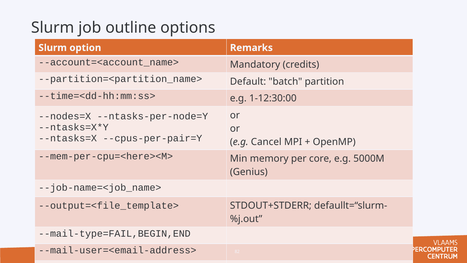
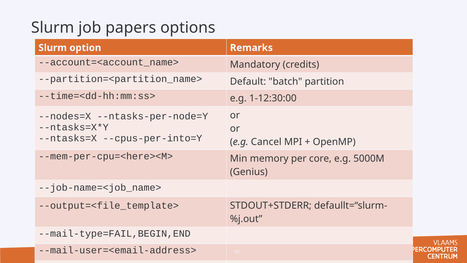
outline: outline -> papers
--cpus-per-pair=Y: --cpus-per-pair=Y -> --cpus-per-into=Y
